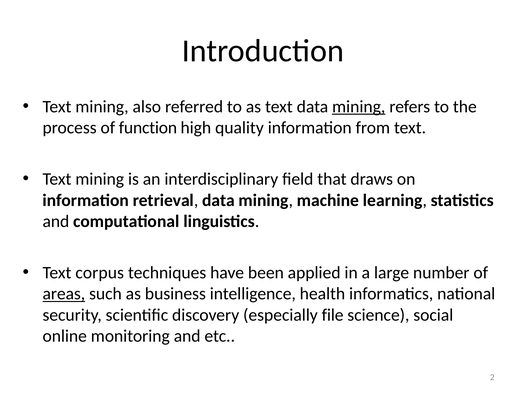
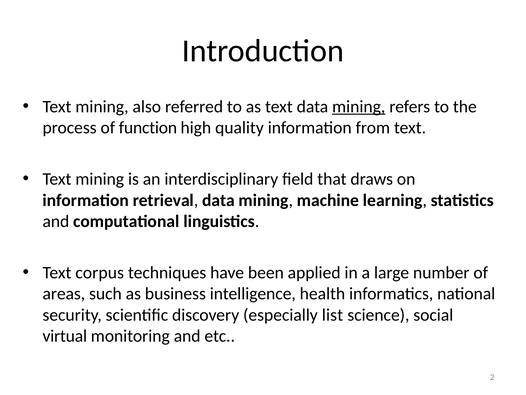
areas underline: present -> none
file: file -> list
online: online -> virtual
